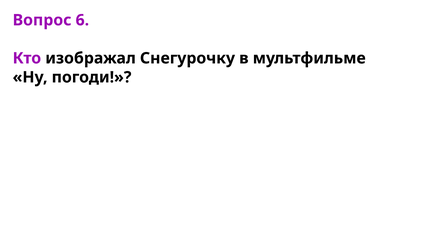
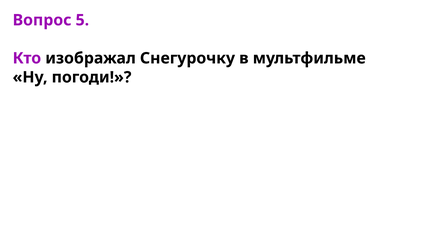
6: 6 -> 5
